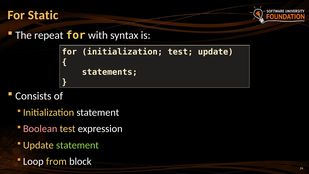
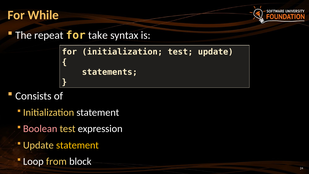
Static: Static -> While
with: with -> take
statement at (77, 145) colour: light green -> yellow
